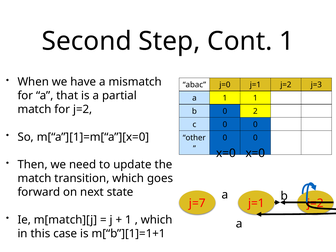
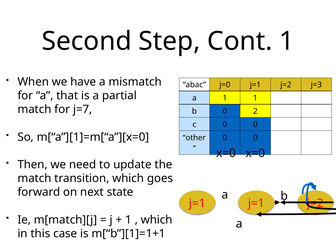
for j=2: j=2 -> j=7
j=7 at (197, 203): j=7 -> j=1
